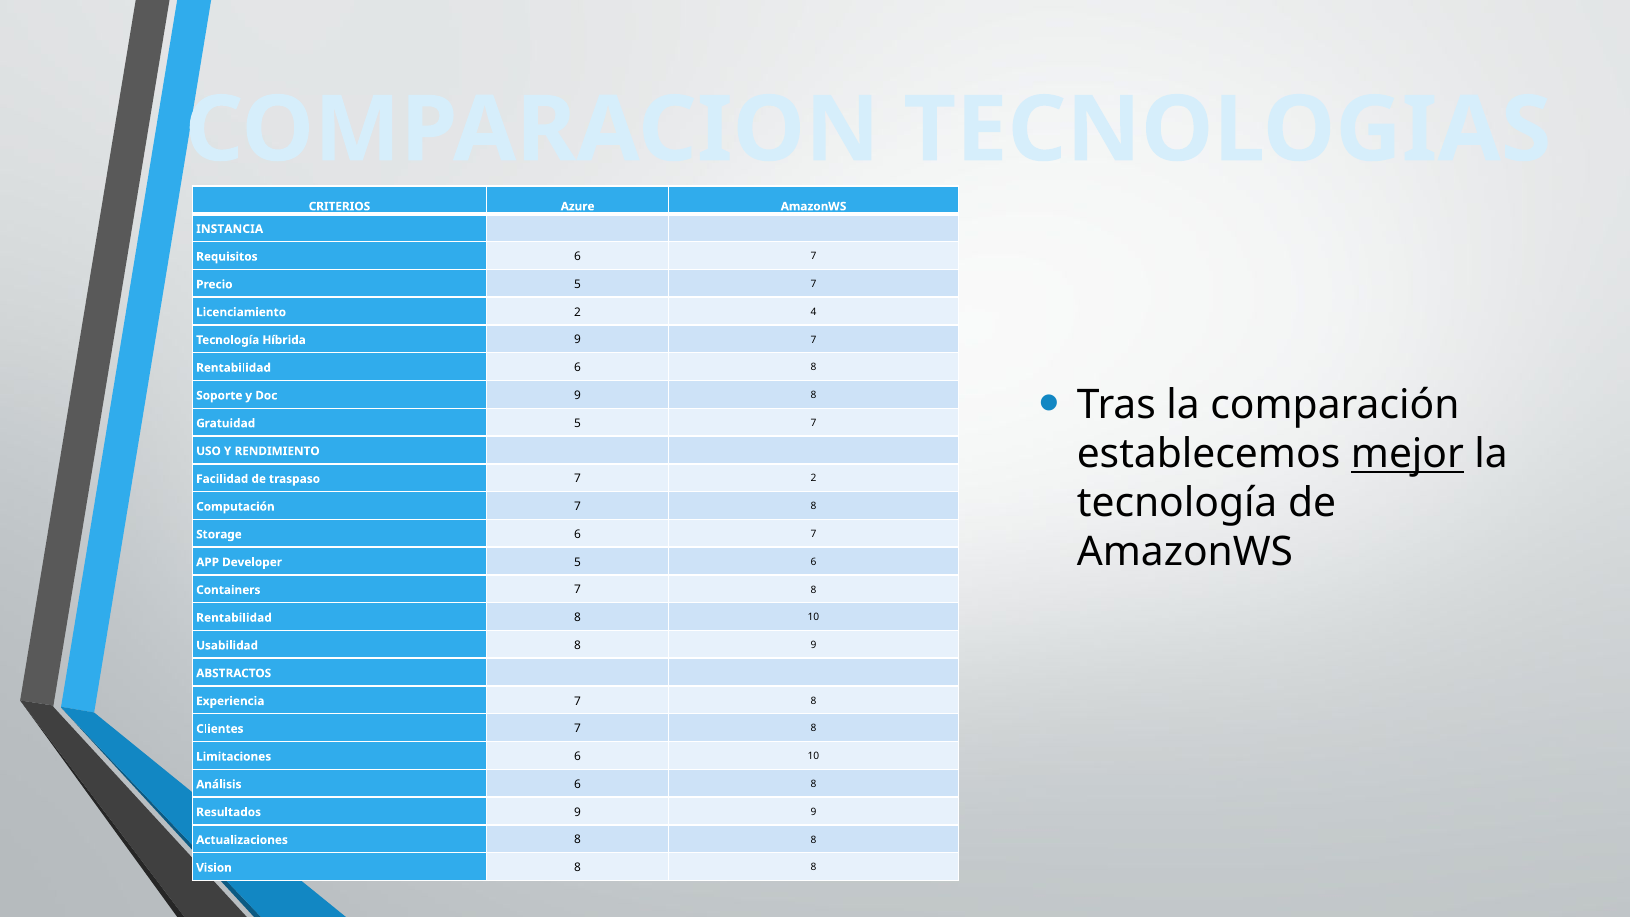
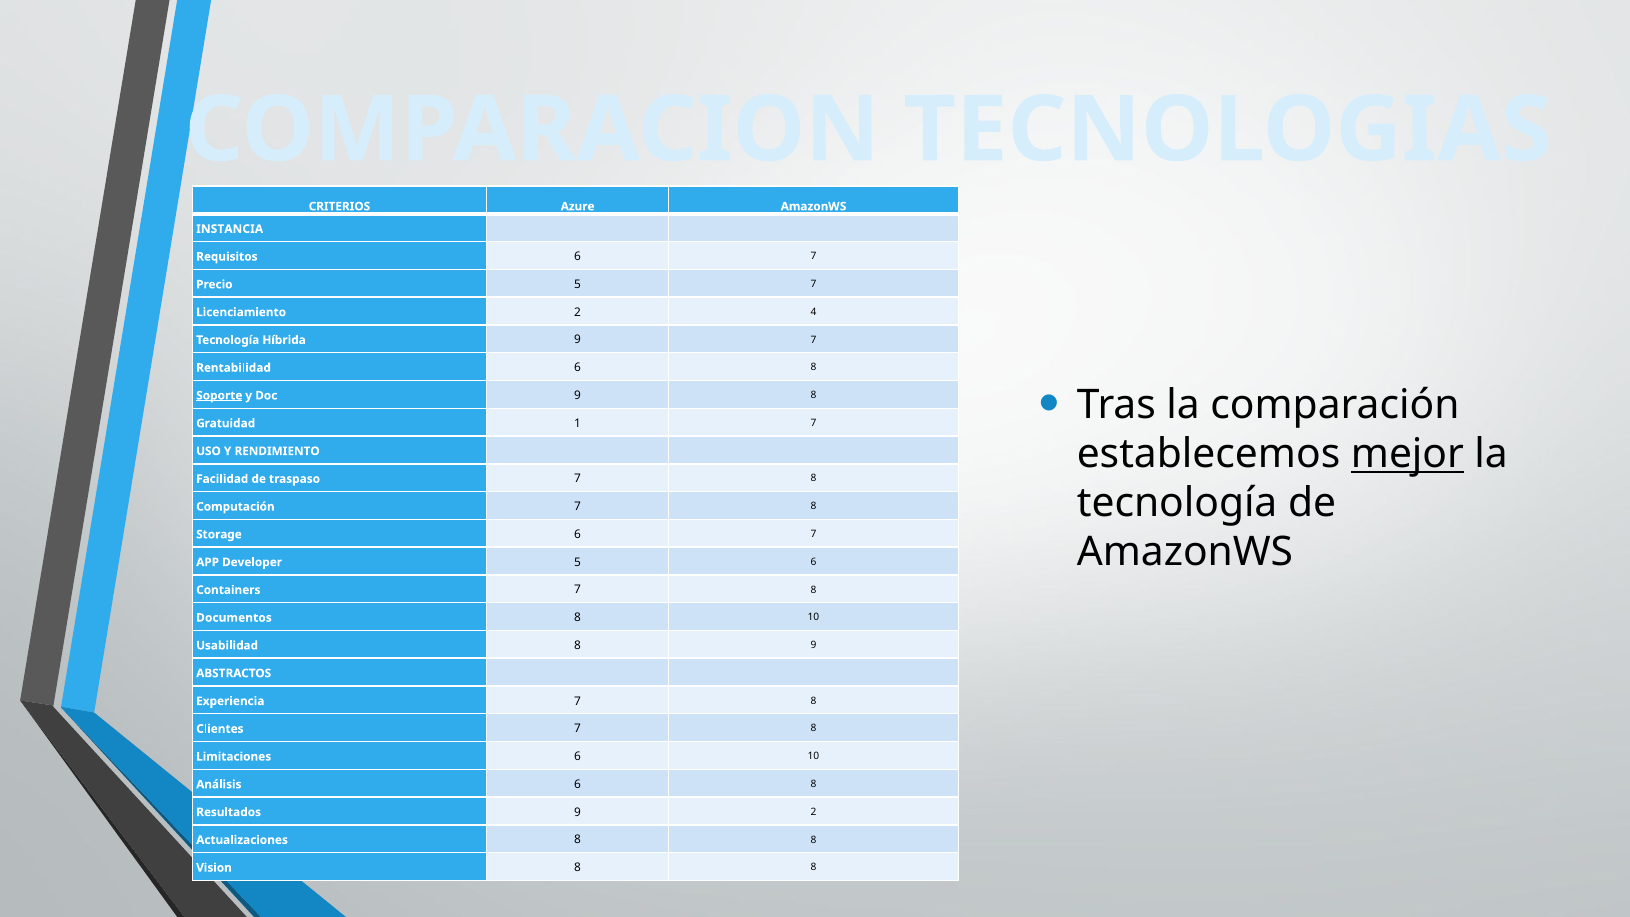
Soporte underline: none -> present
Gratuidad 5: 5 -> 1
traspaso 7 2: 2 -> 8
Rentabilidad at (234, 618): Rentabilidad -> Documentos
9 9: 9 -> 2
